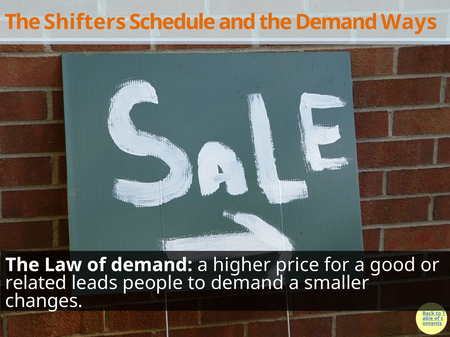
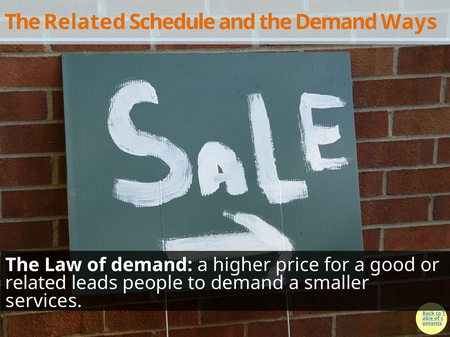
The Shifters: Shifters -> Related
changes: changes -> services
